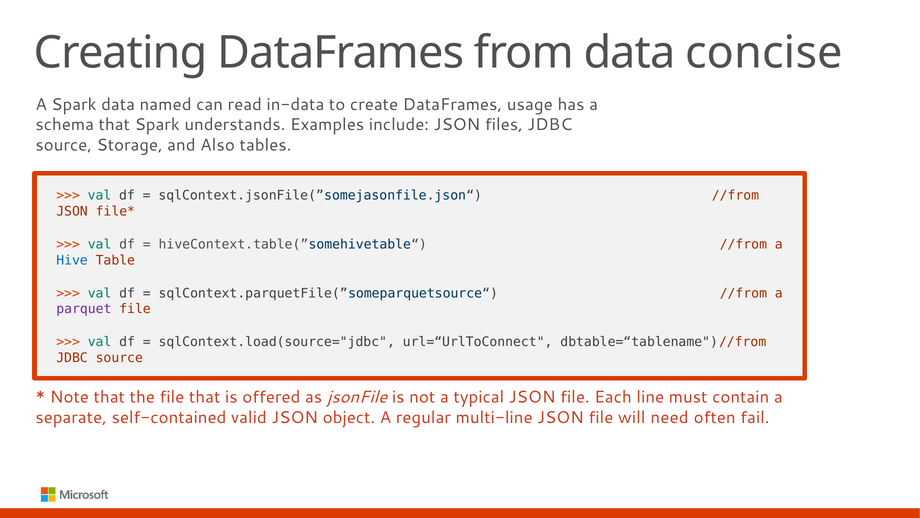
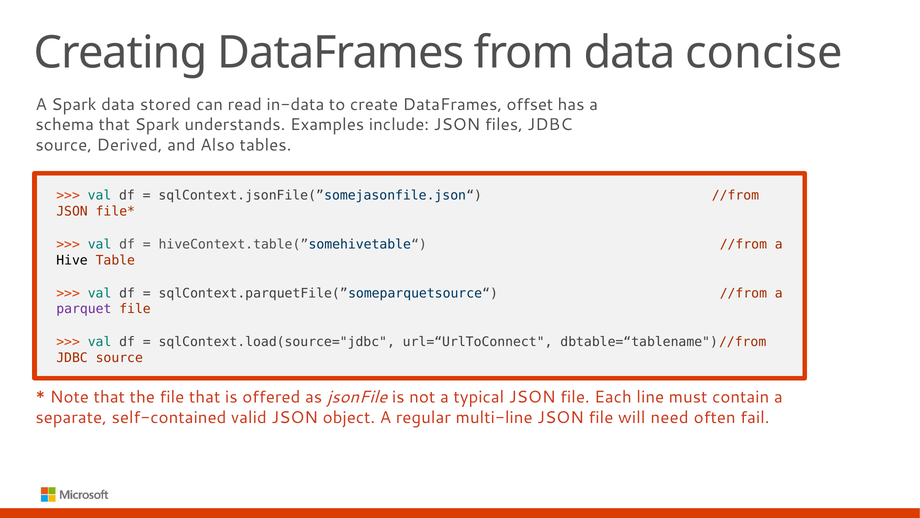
named: named -> stored
usage: usage -> offset
Storage: Storage -> Derived
Hive colour: blue -> black
